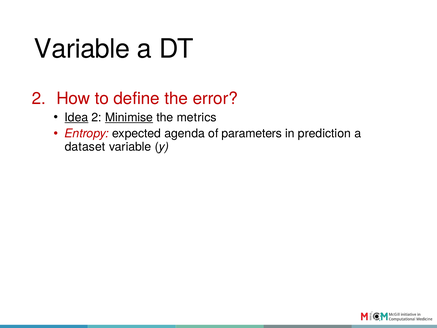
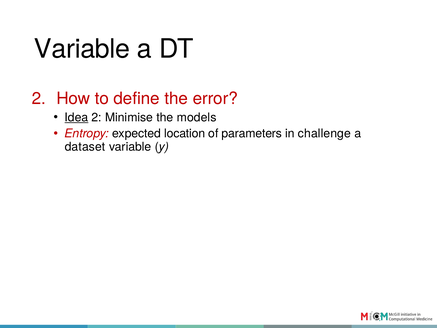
Minimise underline: present -> none
metrics: metrics -> models
agenda: agenda -> location
prediction: prediction -> challenge
